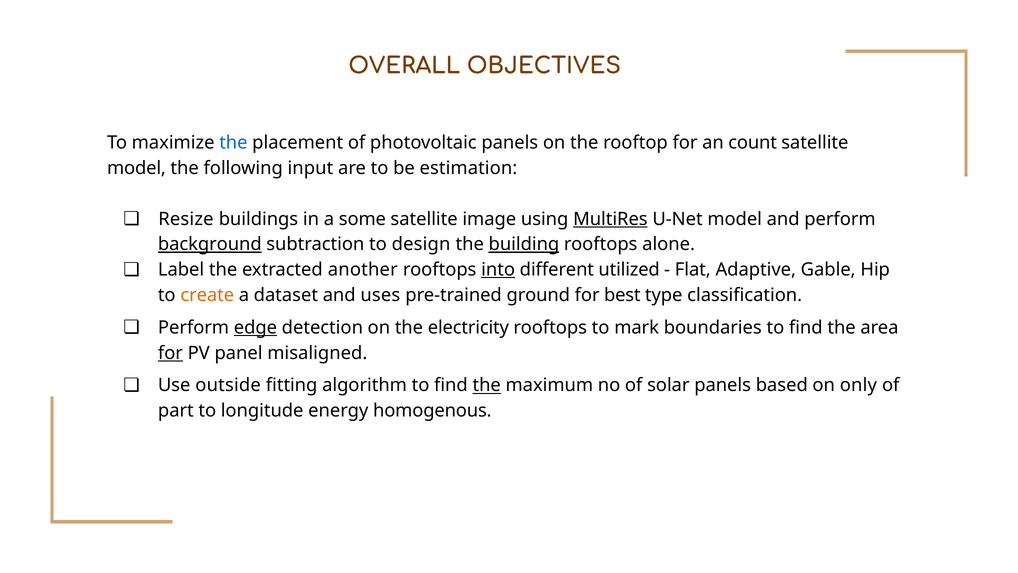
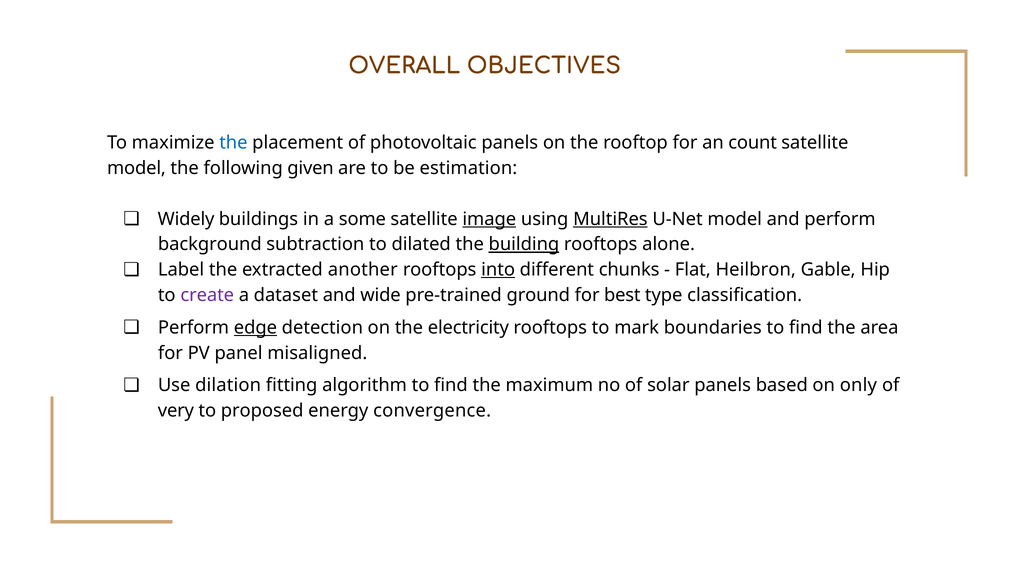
input: input -> given
Resize: Resize -> Widely
image underline: none -> present
background underline: present -> none
design: design -> dilated
utilized: utilized -> chunks
Adaptive: Adaptive -> Heilbron
create colour: orange -> purple
uses: uses -> wide
for at (170, 353) underline: present -> none
outside: outside -> dilation
the at (487, 385) underline: present -> none
part: part -> very
longitude: longitude -> proposed
homogenous: homogenous -> convergence
